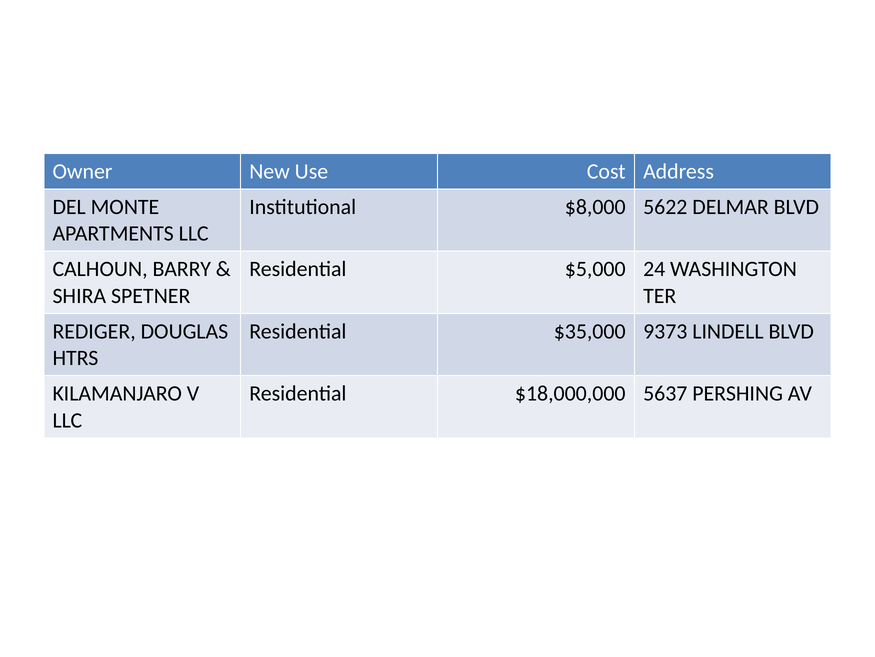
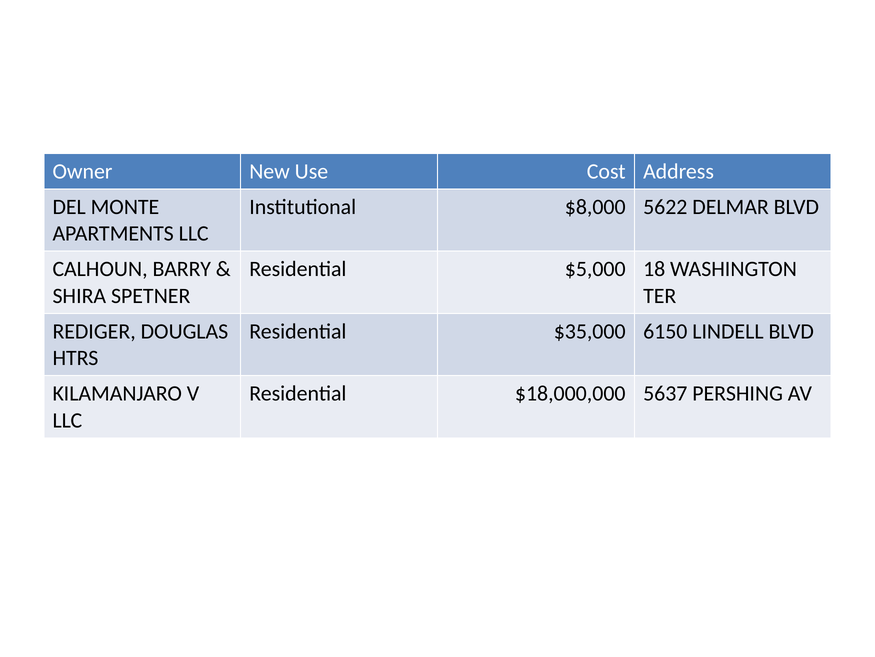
24: 24 -> 18
9373: 9373 -> 6150
